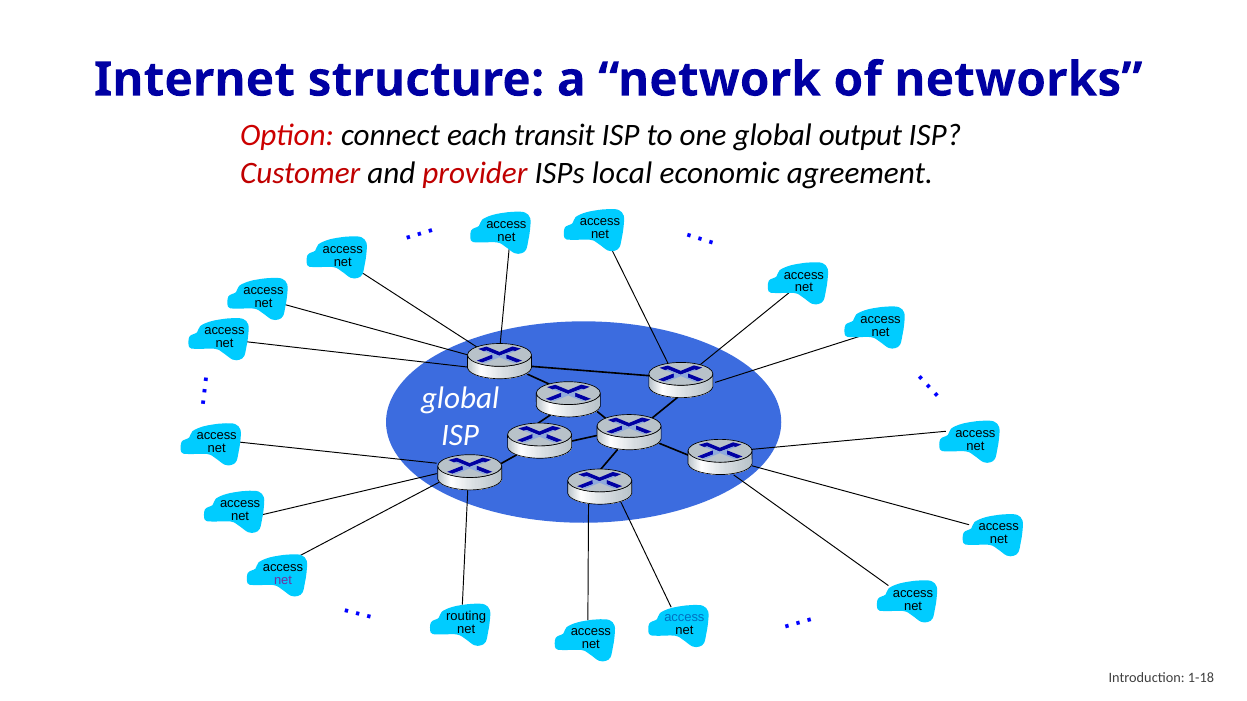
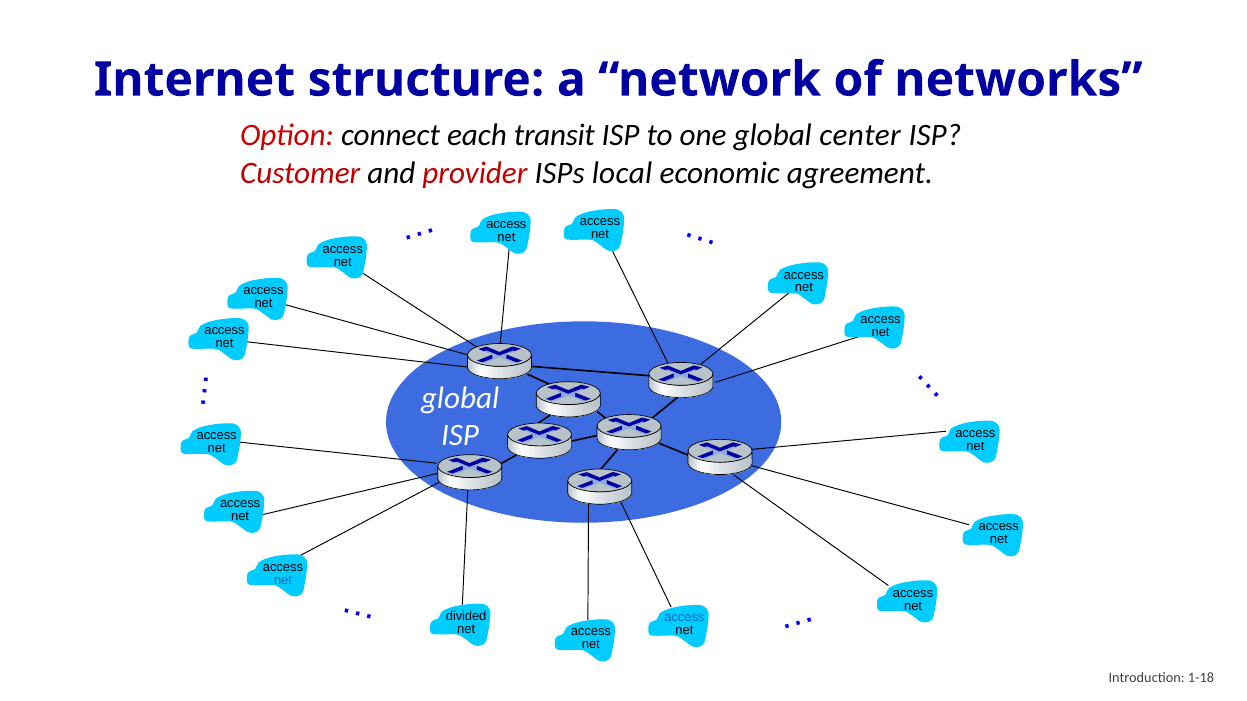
output: output -> center
net at (283, 580) colour: purple -> blue
routing: routing -> divided
